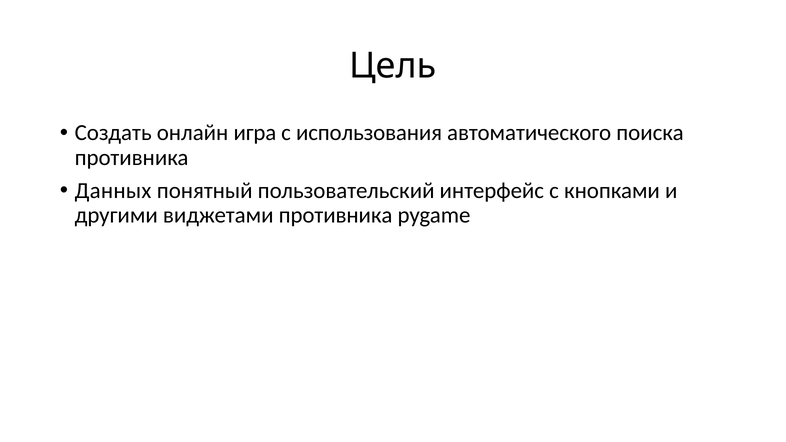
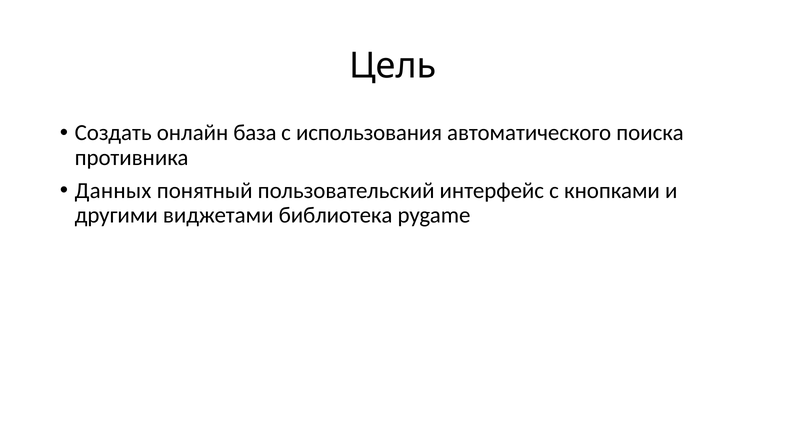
игра: игра -> база
виджетами противника: противника -> библиотека
